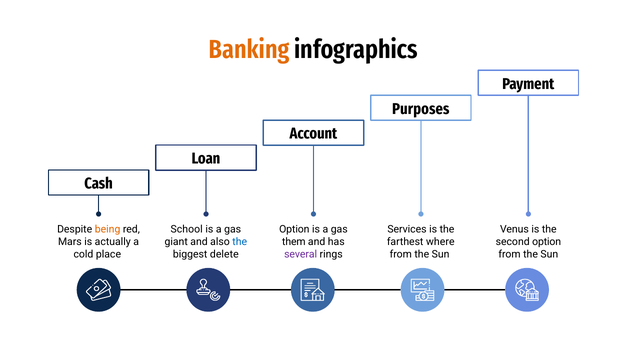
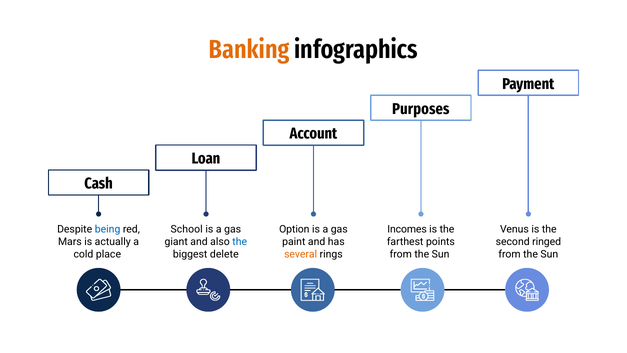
being colour: orange -> blue
Services: Services -> Incomes
them: them -> paint
where: where -> points
second option: option -> ringed
several colour: purple -> orange
